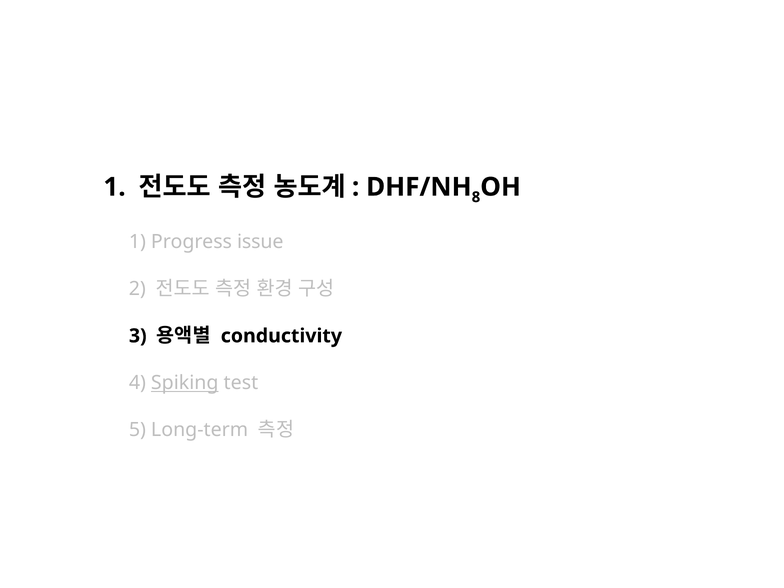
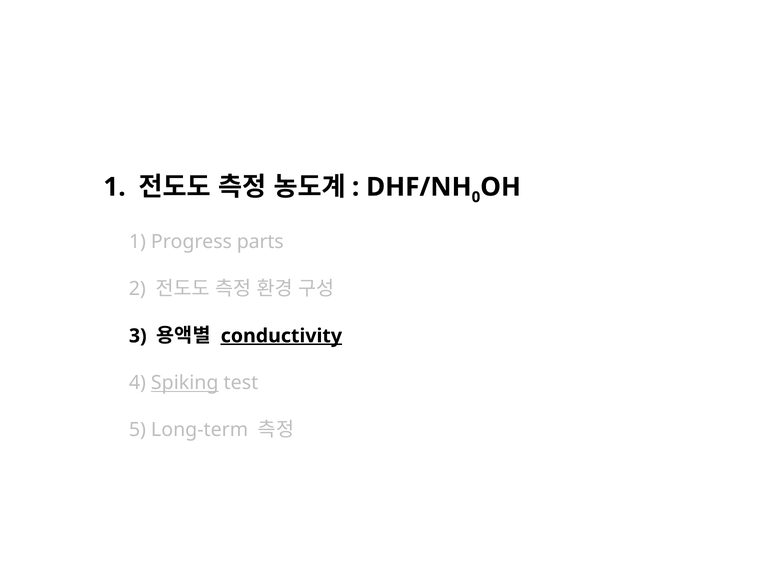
8: 8 -> 0
issue: issue -> parts
conductivity underline: none -> present
